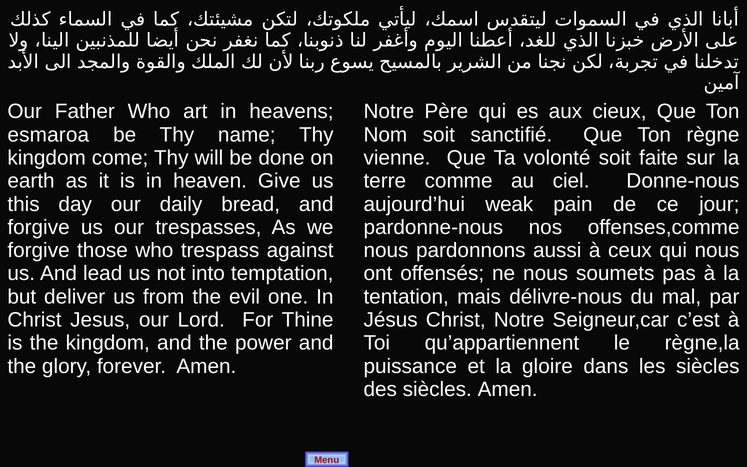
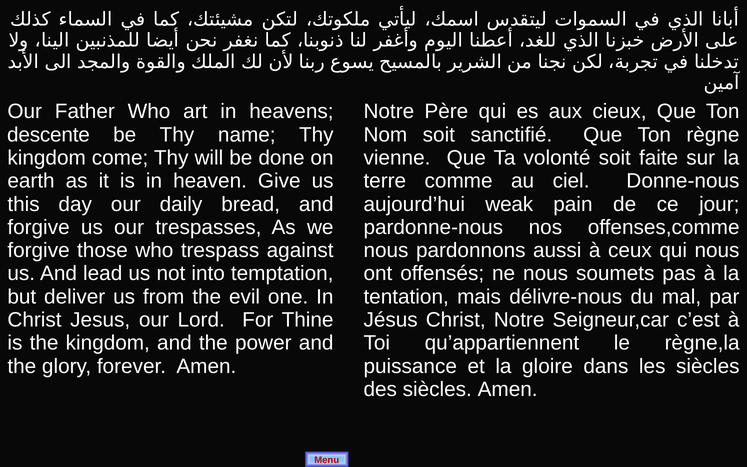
esmaroa: esmaroa -> descente
